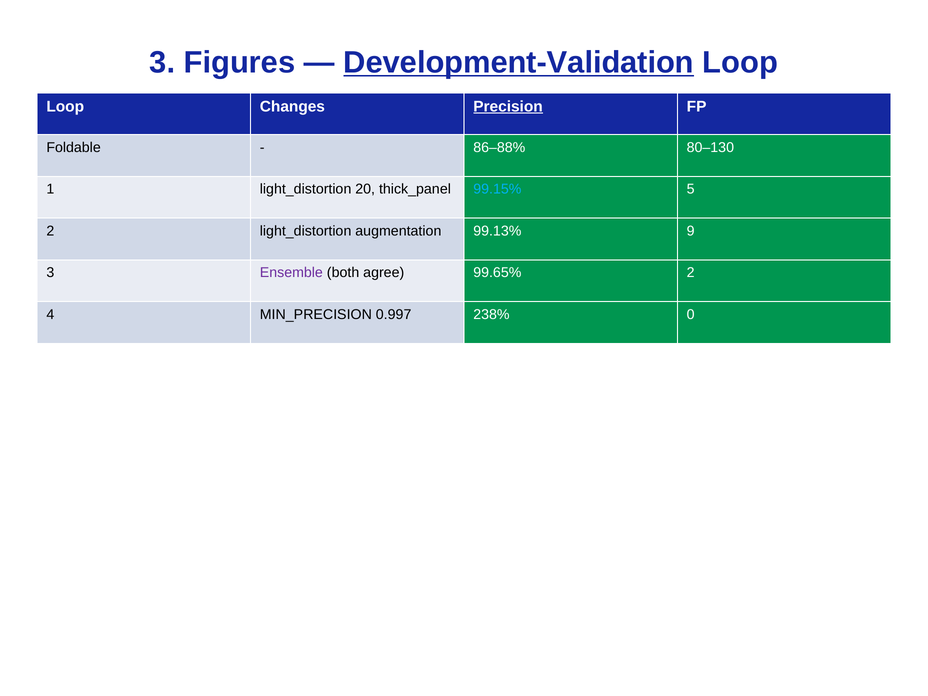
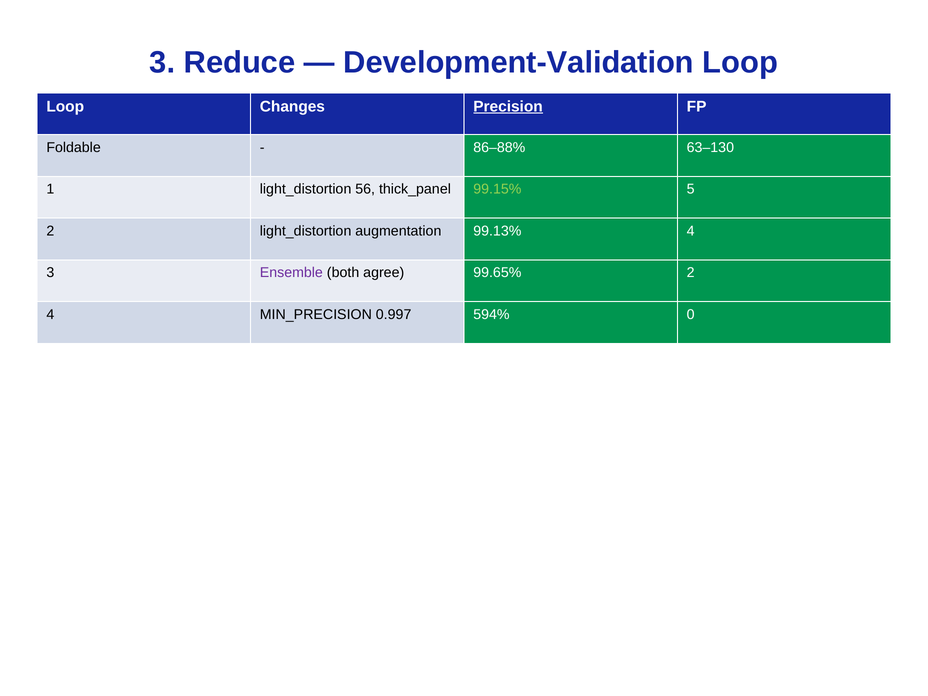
Figures: Figures -> Reduce
Development-Validation underline: present -> none
80–130: 80–130 -> 63–130
20: 20 -> 56
99.15% colour: light blue -> light green
99.13% 9: 9 -> 4
238%: 238% -> 594%
